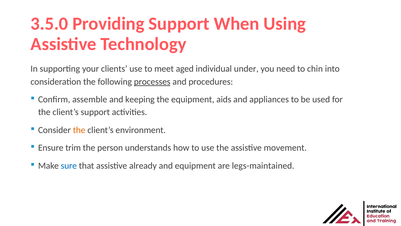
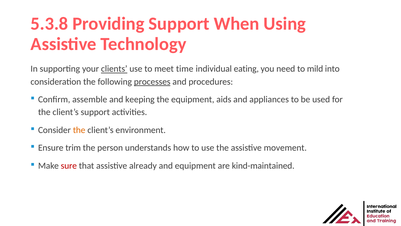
3.5.0: 3.5.0 -> 5.3.8
clients underline: none -> present
aged: aged -> time
under: under -> eating
chin: chin -> mild
sure colour: blue -> red
legs-maintained: legs-maintained -> kind-maintained
